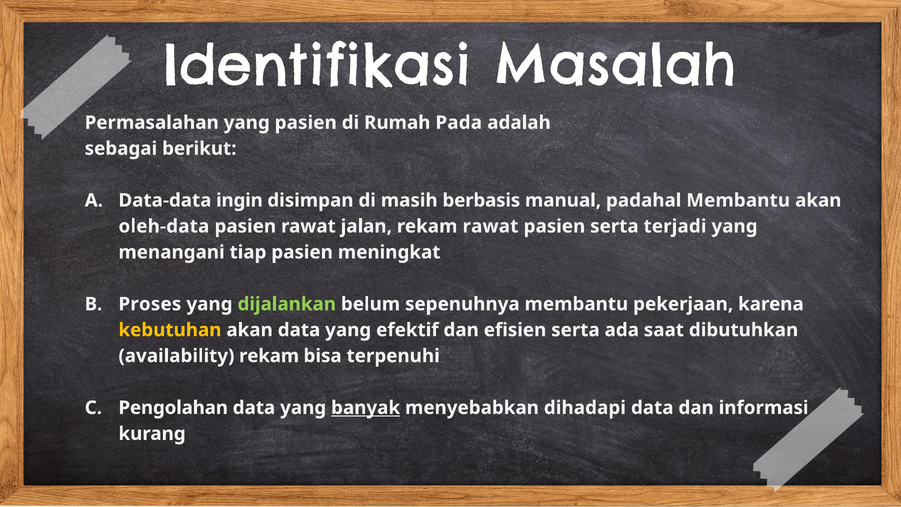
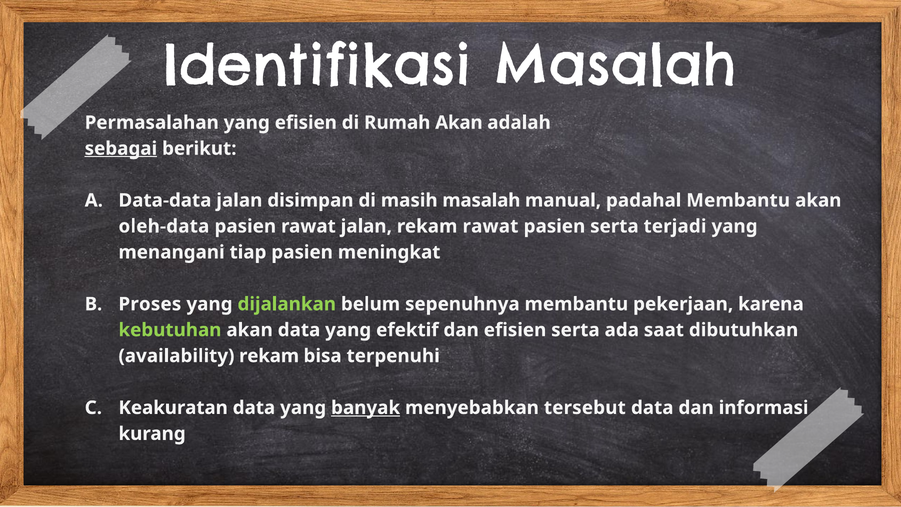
yang pasien: pasien -> efisien
Rumah Pada: Pada -> Akan
sebagai underline: none -> present
Data-data ingin: ingin -> jalan
masih berbasis: berbasis -> masalah
kebutuhan colour: yellow -> light green
Pengolahan: Pengolahan -> Keakuratan
dihadapi: dihadapi -> tersebut
